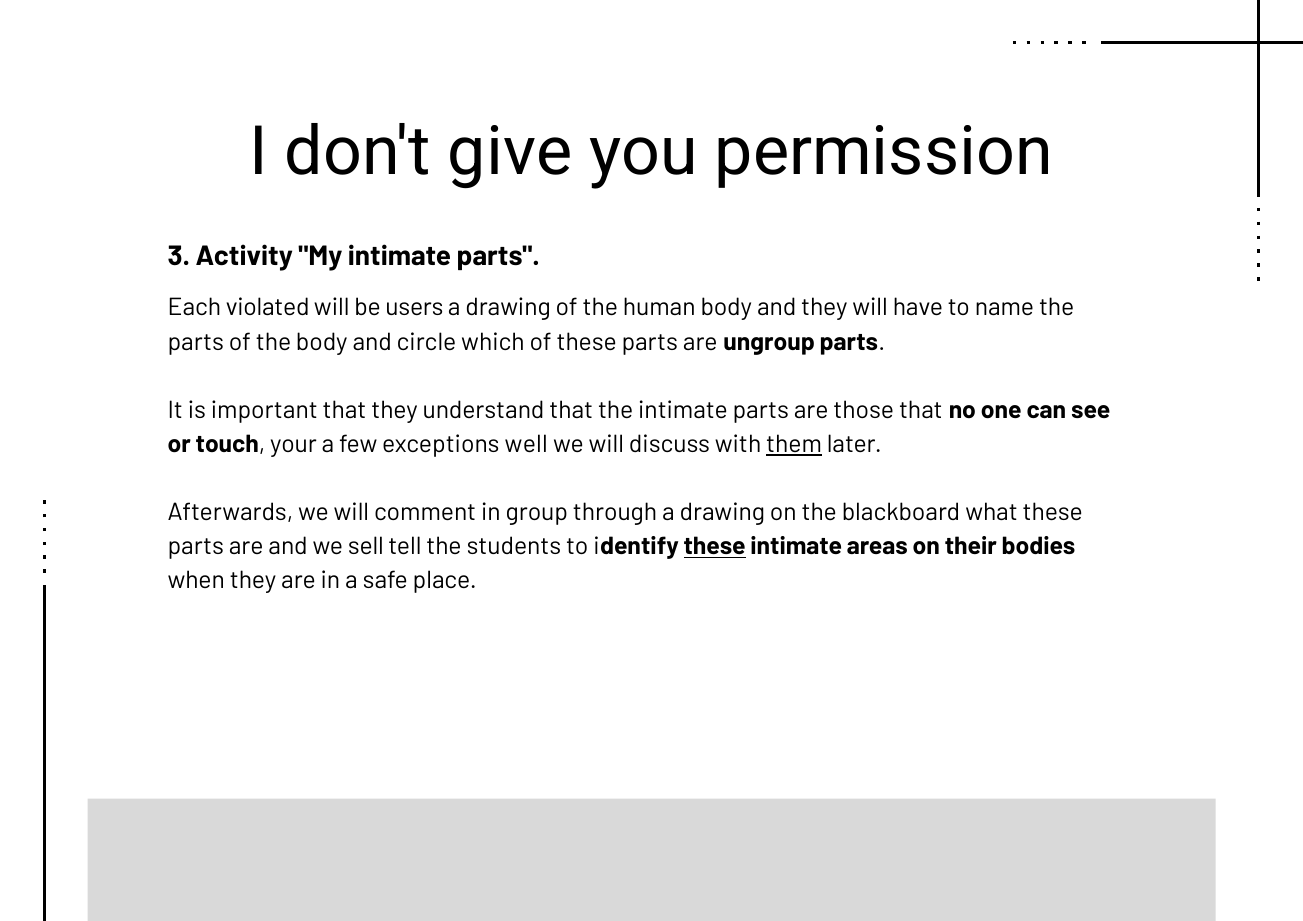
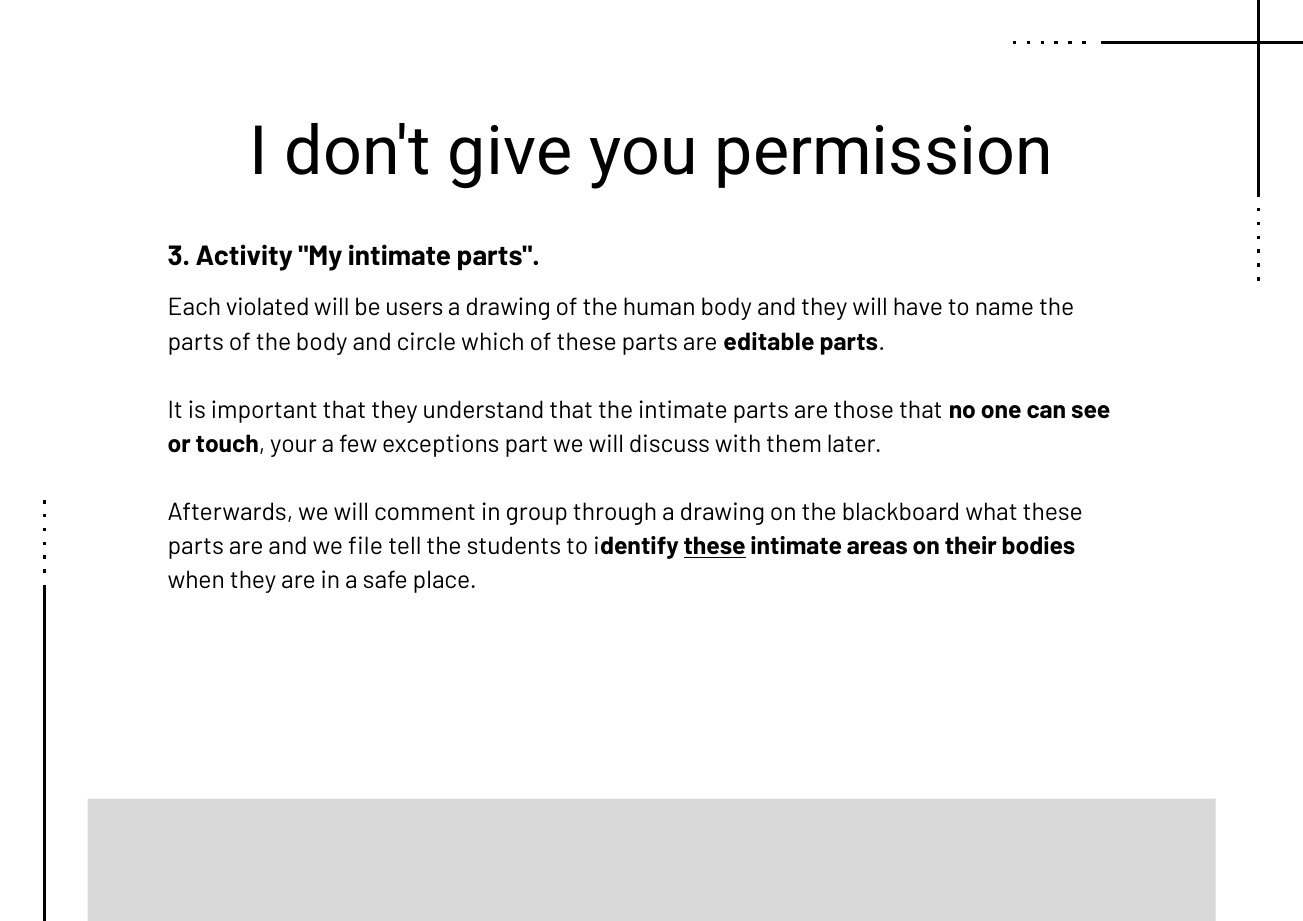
ungroup: ungroup -> editable
well: well -> part
them underline: present -> none
sell: sell -> file
